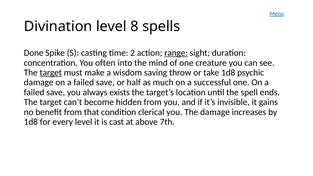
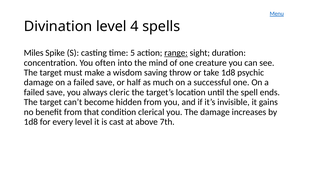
8: 8 -> 4
Done: Done -> Miles
2: 2 -> 5
target at (51, 73) underline: present -> none
exists: exists -> cleric
